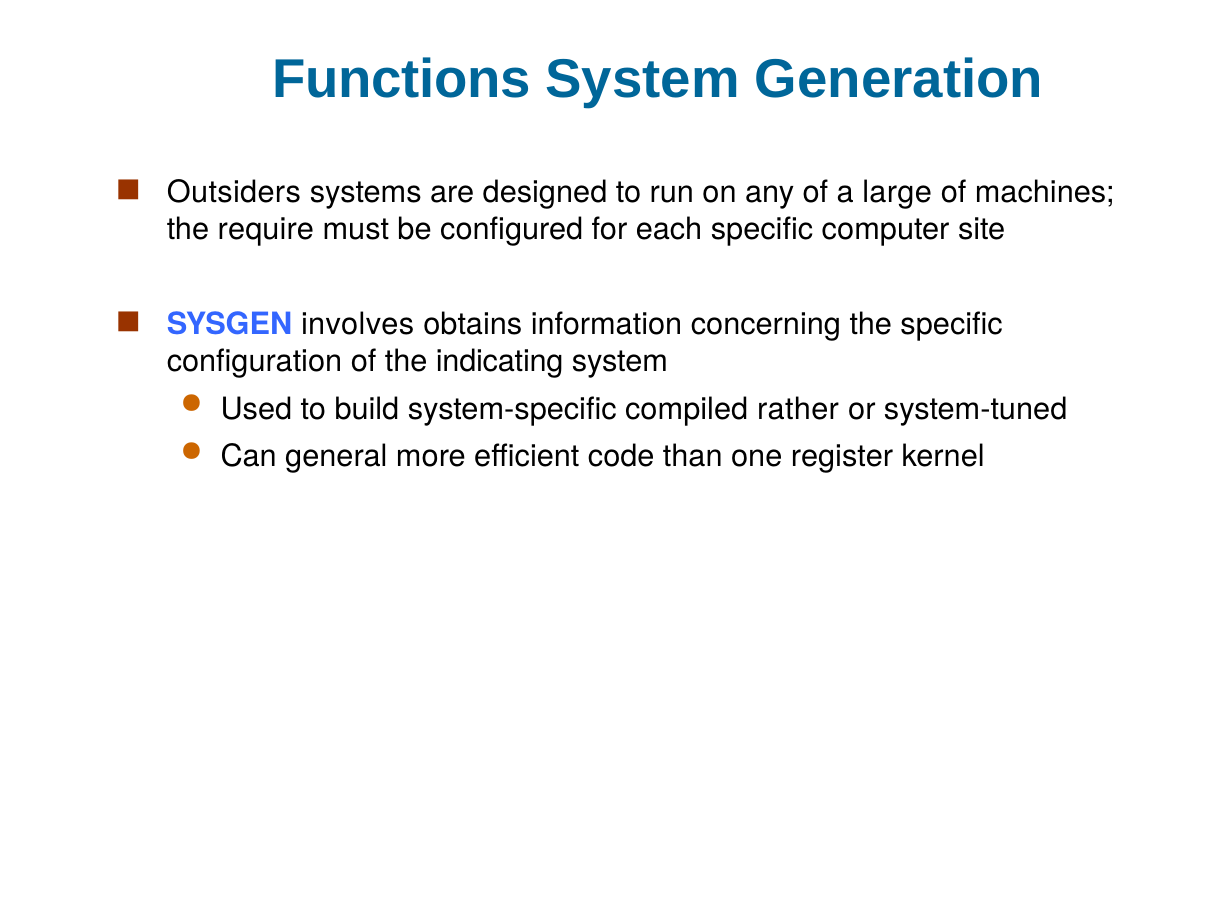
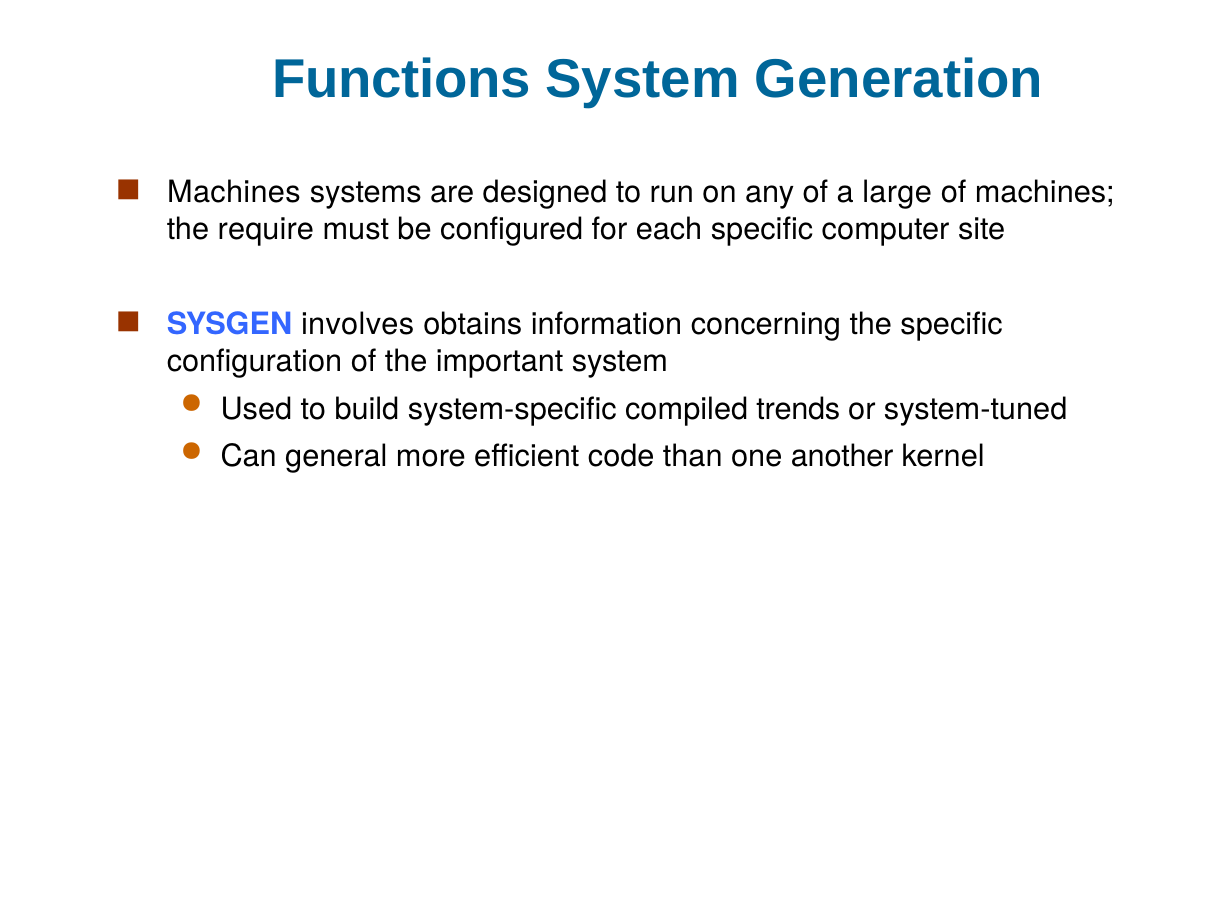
Outsiders at (234, 193): Outsiders -> Machines
indicating: indicating -> important
rather: rather -> trends
register: register -> another
